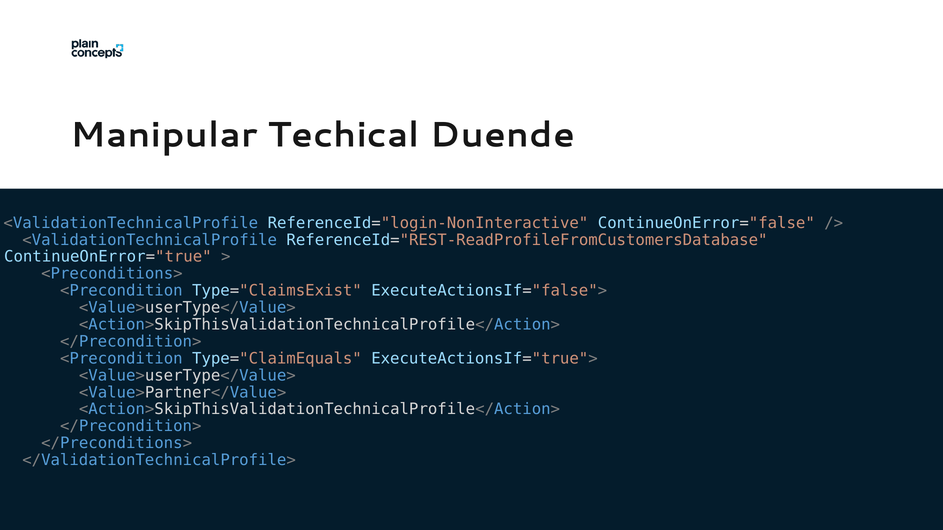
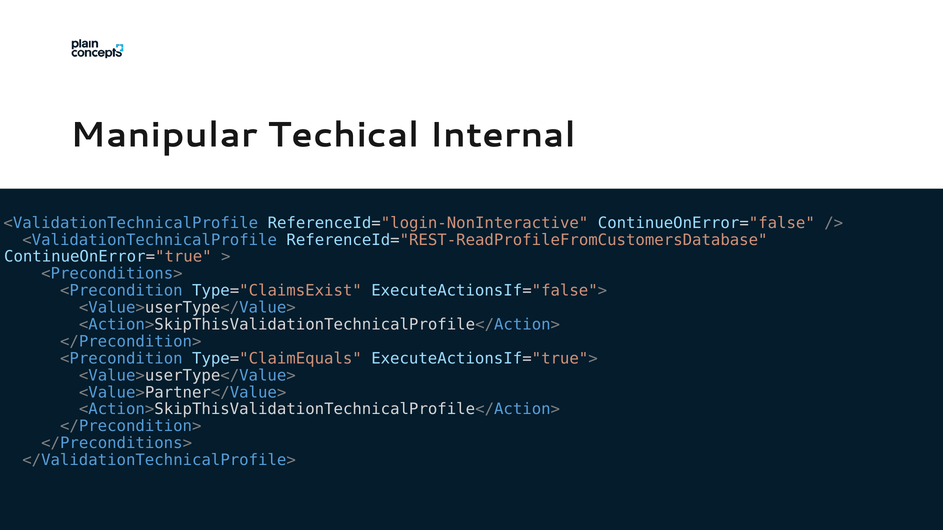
Duende: Duende -> Internal
